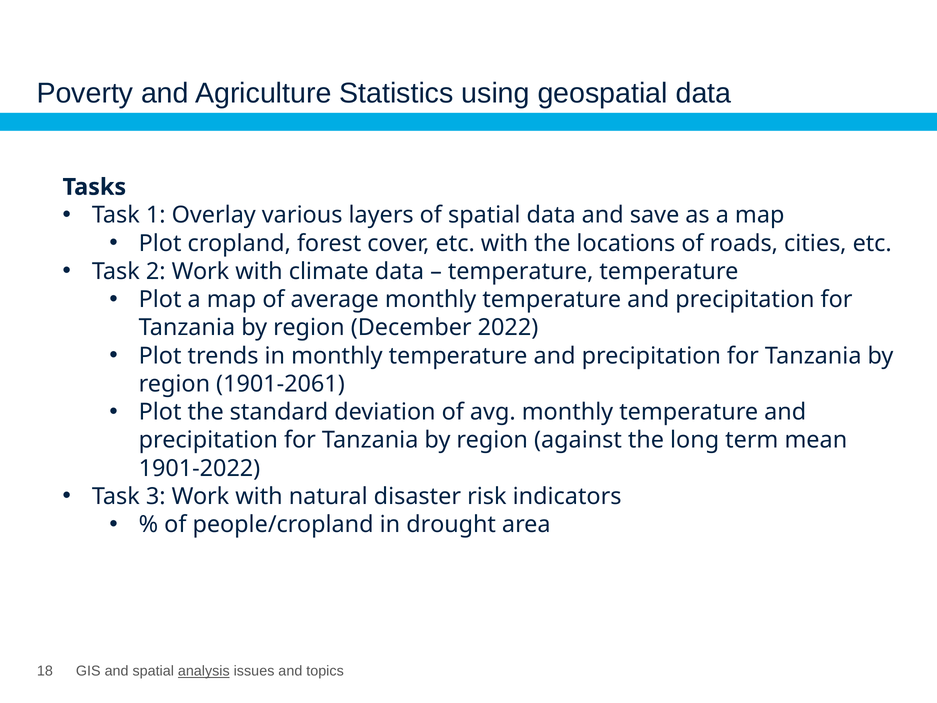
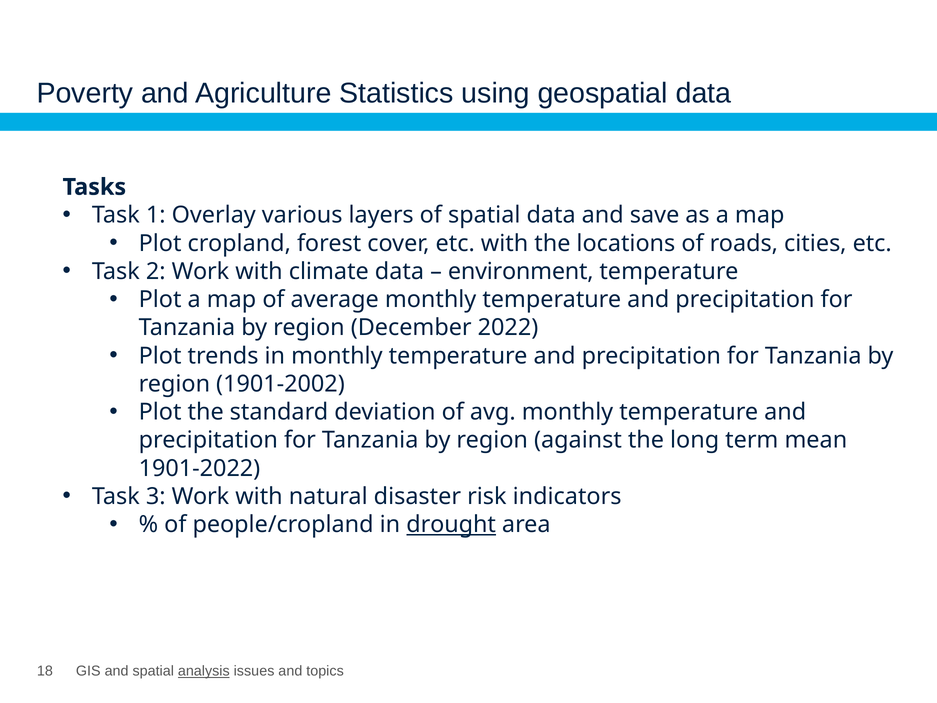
temperature at (521, 271): temperature -> environment
1901-2061: 1901-2061 -> 1901-2002
drought underline: none -> present
